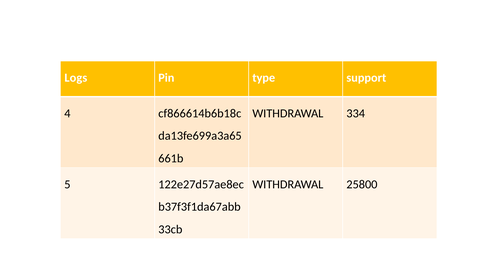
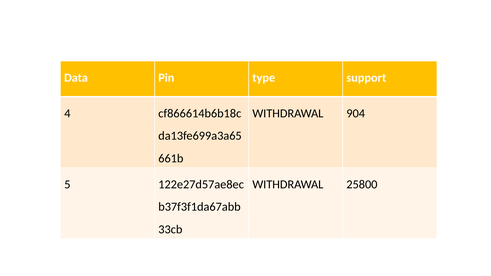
Logs: Logs -> Data
334: 334 -> 904
